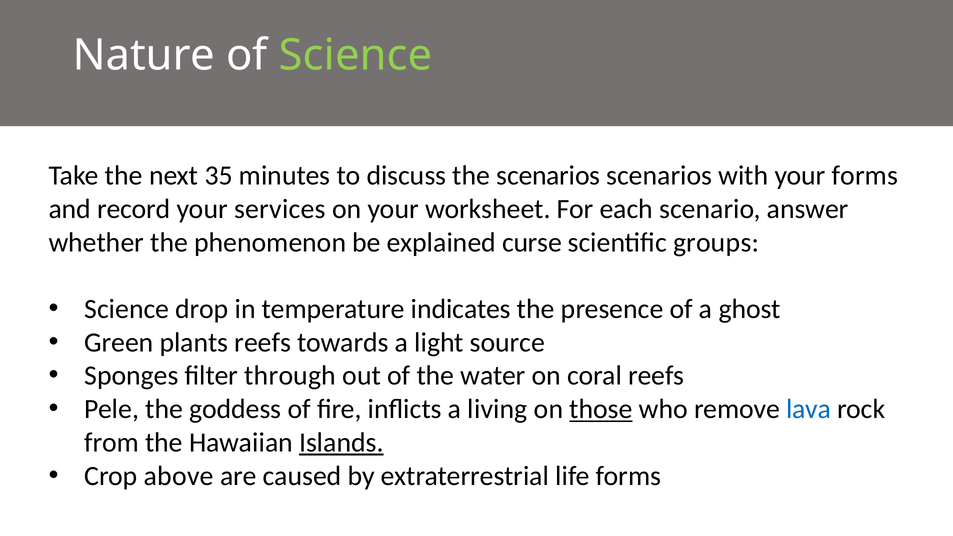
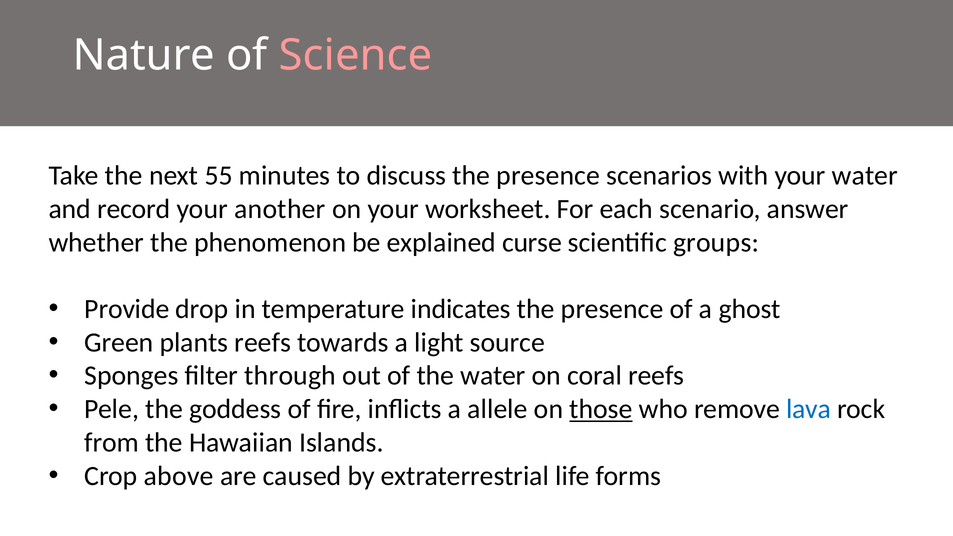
Science at (356, 55) colour: light green -> pink
35: 35 -> 55
discuss the scenarios: scenarios -> presence
your forms: forms -> water
services: services -> another
Science at (127, 309): Science -> Provide
living: living -> allele
Islands underline: present -> none
